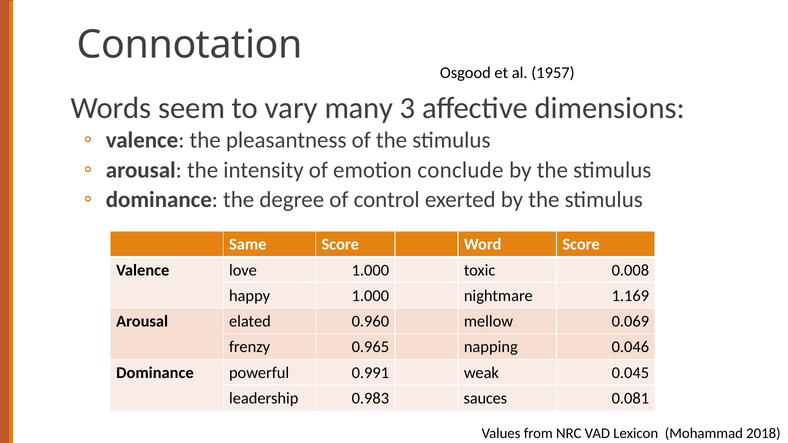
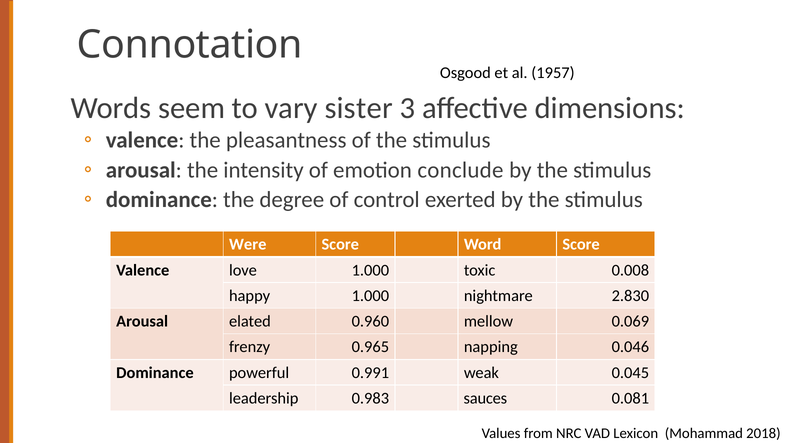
many: many -> sister
Same: Same -> Were
1.169: 1.169 -> 2.830
